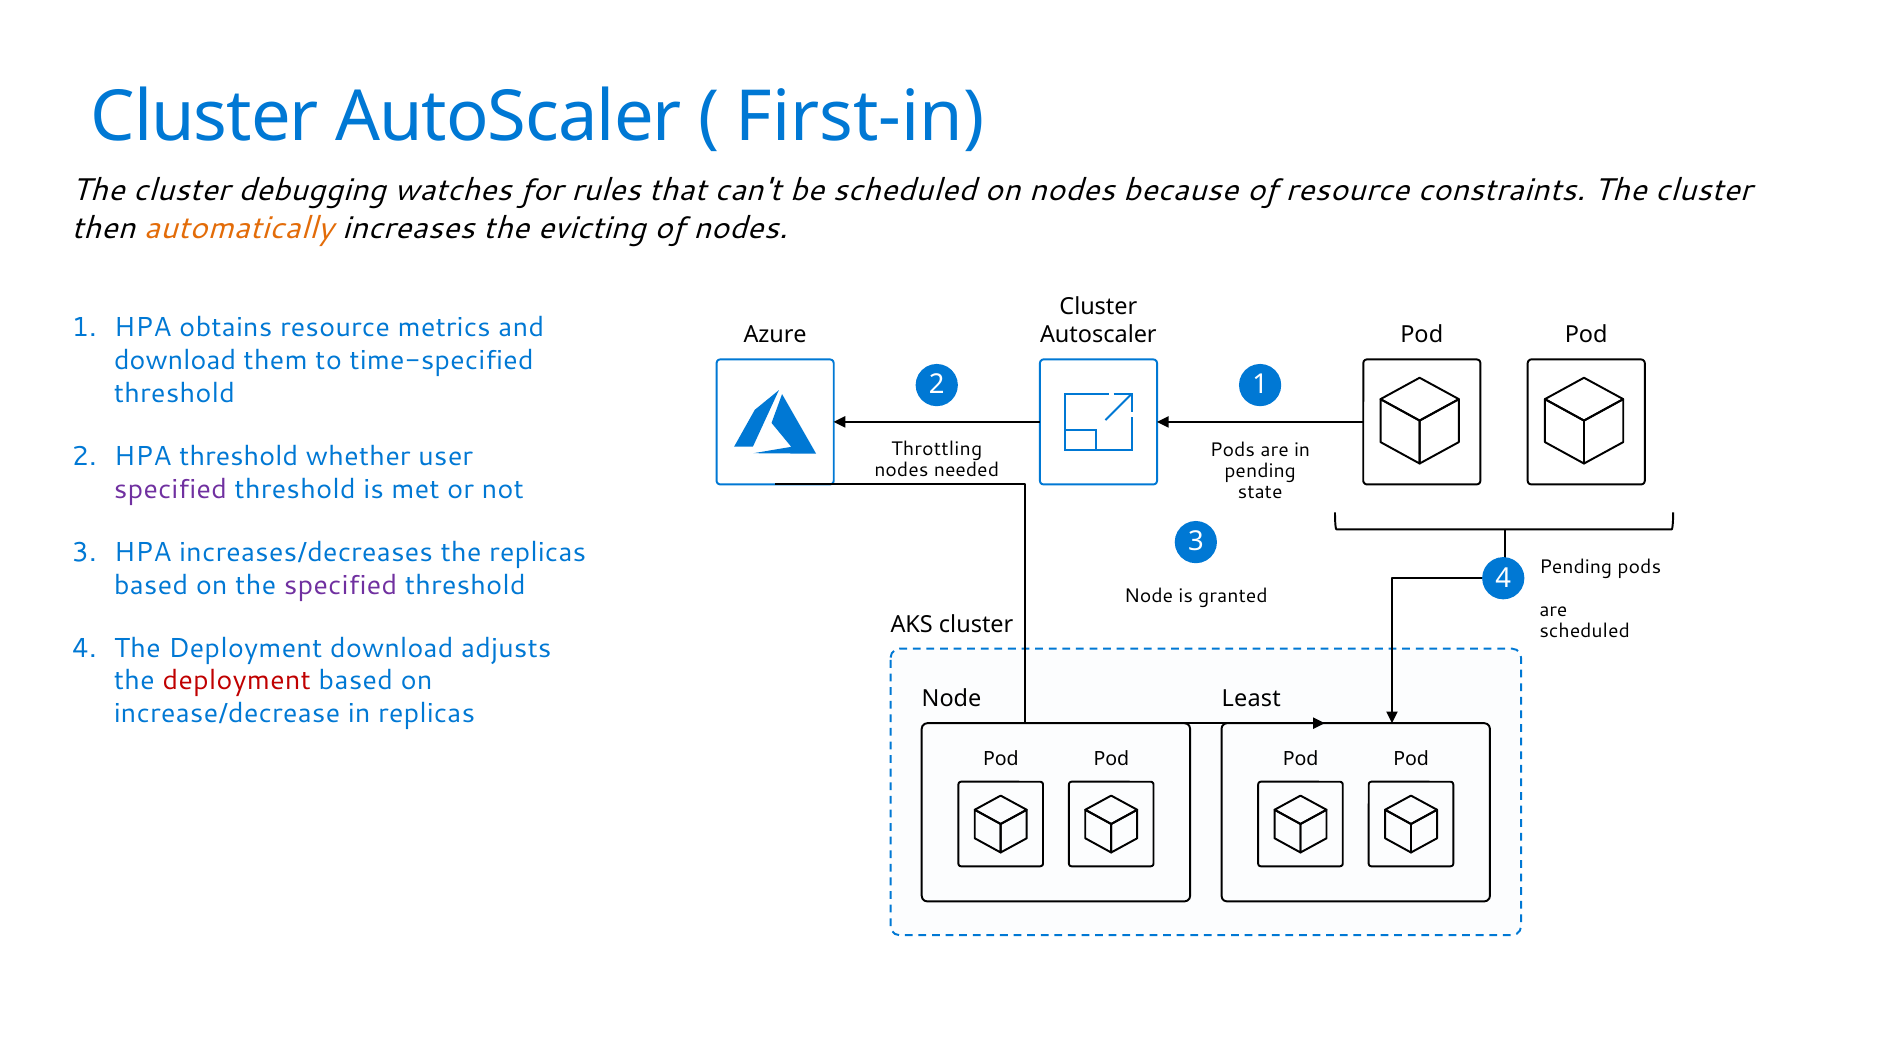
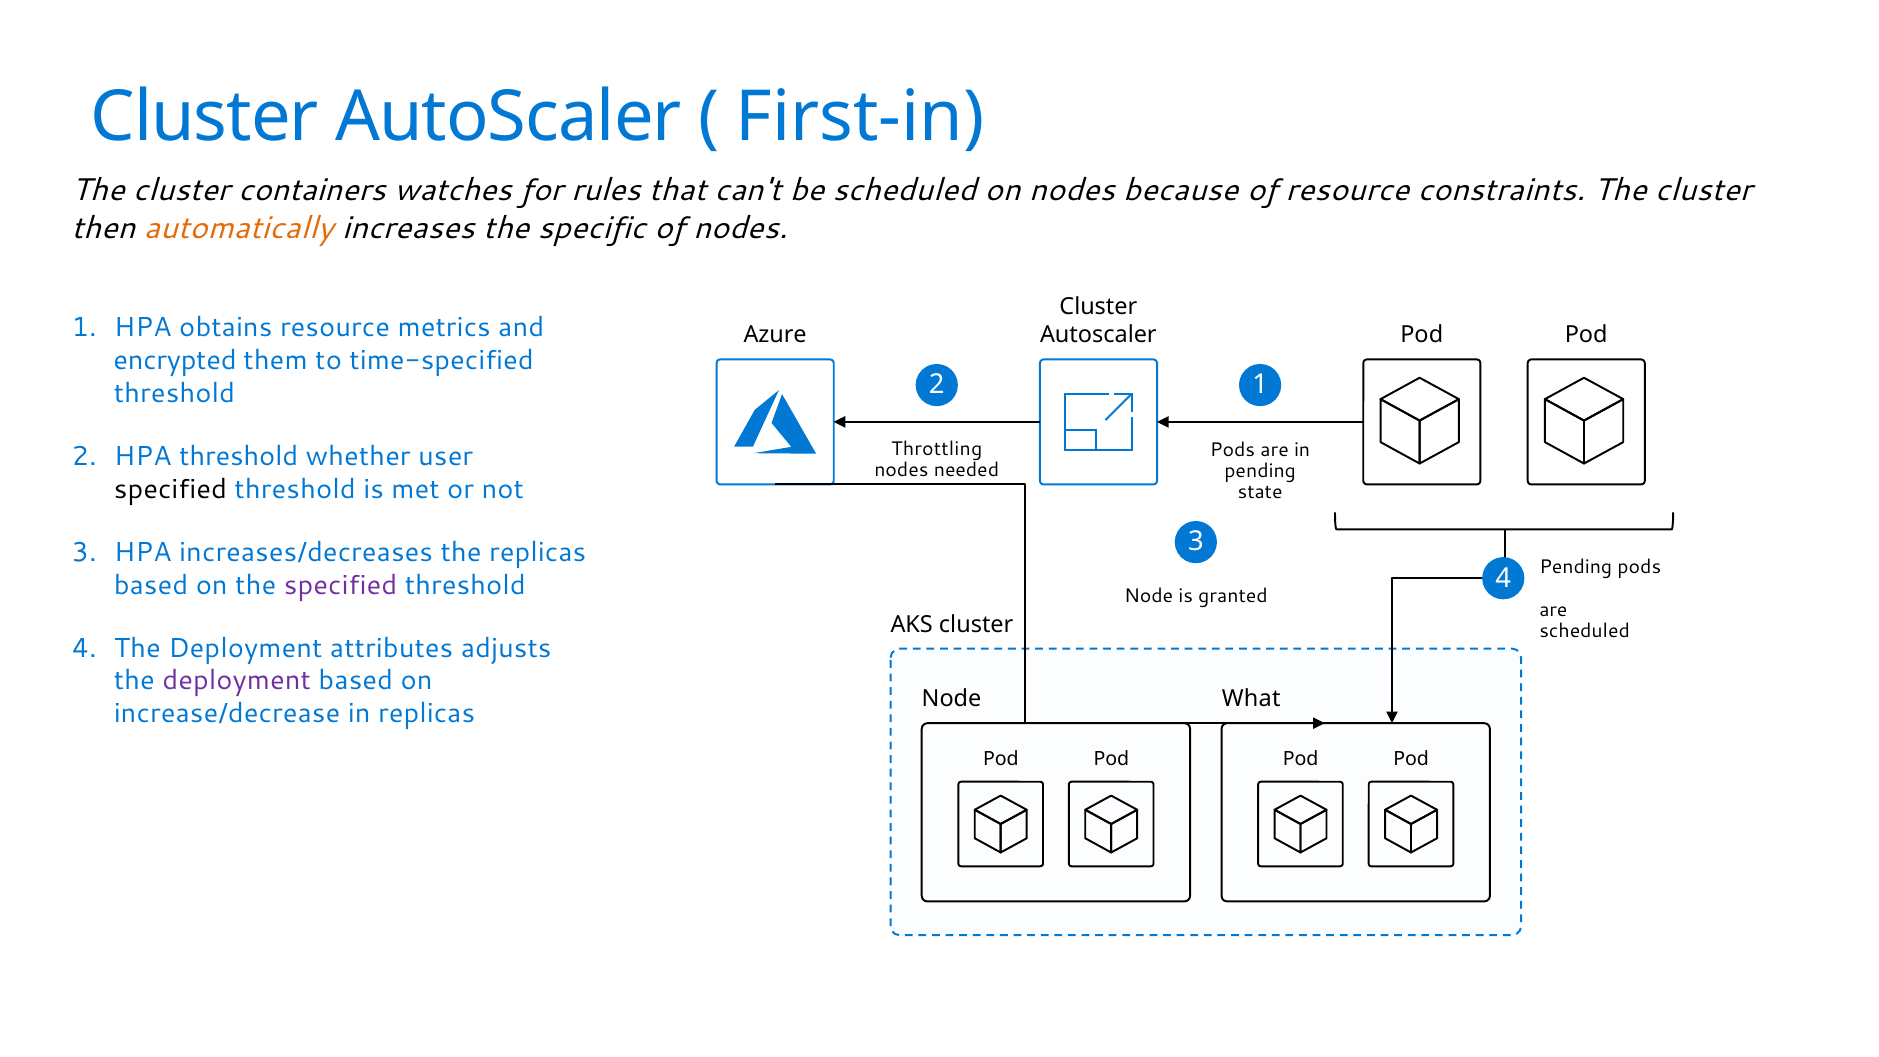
debugging: debugging -> containers
evicting: evicting -> specific
download at (175, 360): download -> encrypted
specified at (171, 489) colour: purple -> black
Deployment download: download -> attributes
deployment at (237, 681) colour: red -> purple
Least: Least -> What
